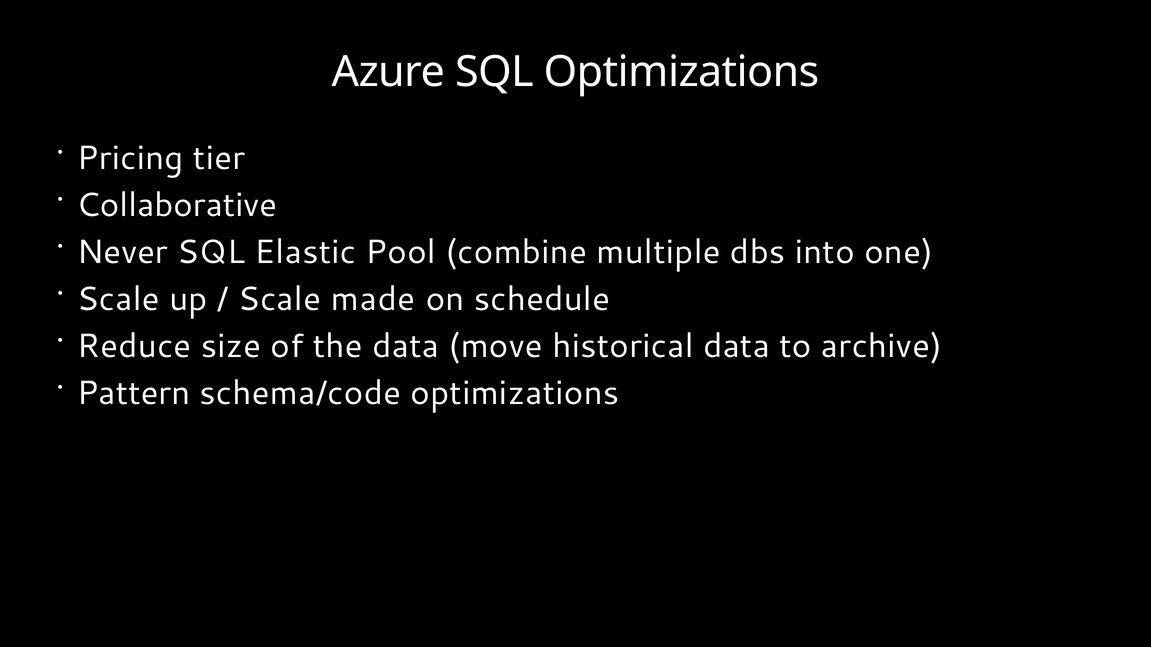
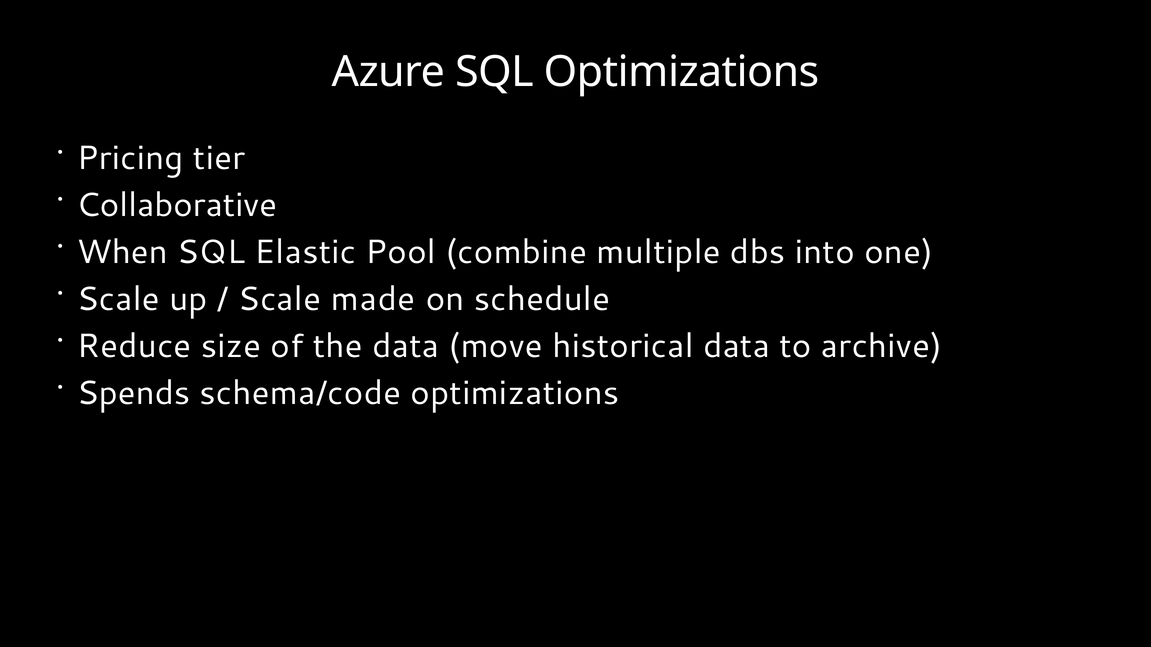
Never: Never -> When
Pattern: Pattern -> Spends
